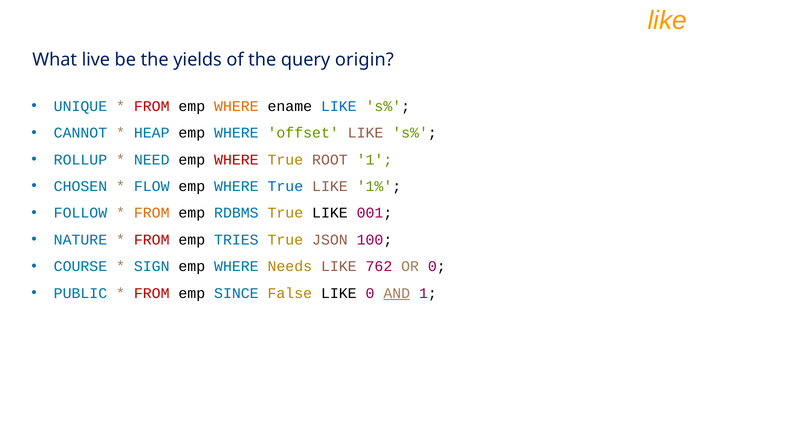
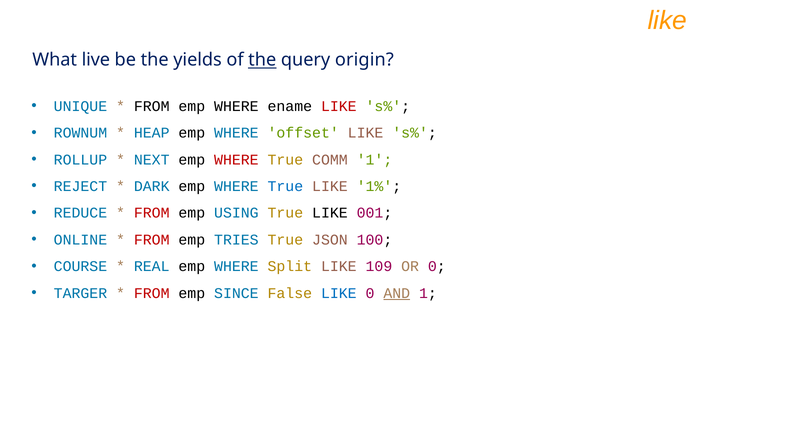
the at (262, 60) underline: none -> present
FROM at (152, 106) colour: red -> black
WHERE at (236, 106) colour: orange -> black
LIKE at (339, 106) colour: blue -> red
CANNOT: CANNOT -> ROWNUM
NEED: NEED -> NEXT
ROOT: ROOT -> COMM
CHOSEN: CHOSEN -> REJECT
FLOW: FLOW -> DARK
FOLLOW: FOLLOW -> REDUCE
FROM at (152, 213) colour: orange -> red
RDBMS: RDBMS -> USING
NATURE: NATURE -> ONLINE
SIGN: SIGN -> REAL
Needs: Needs -> Split
762: 762 -> 109
PUBLIC: PUBLIC -> TARGER
LIKE at (339, 294) colour: black -> blue
